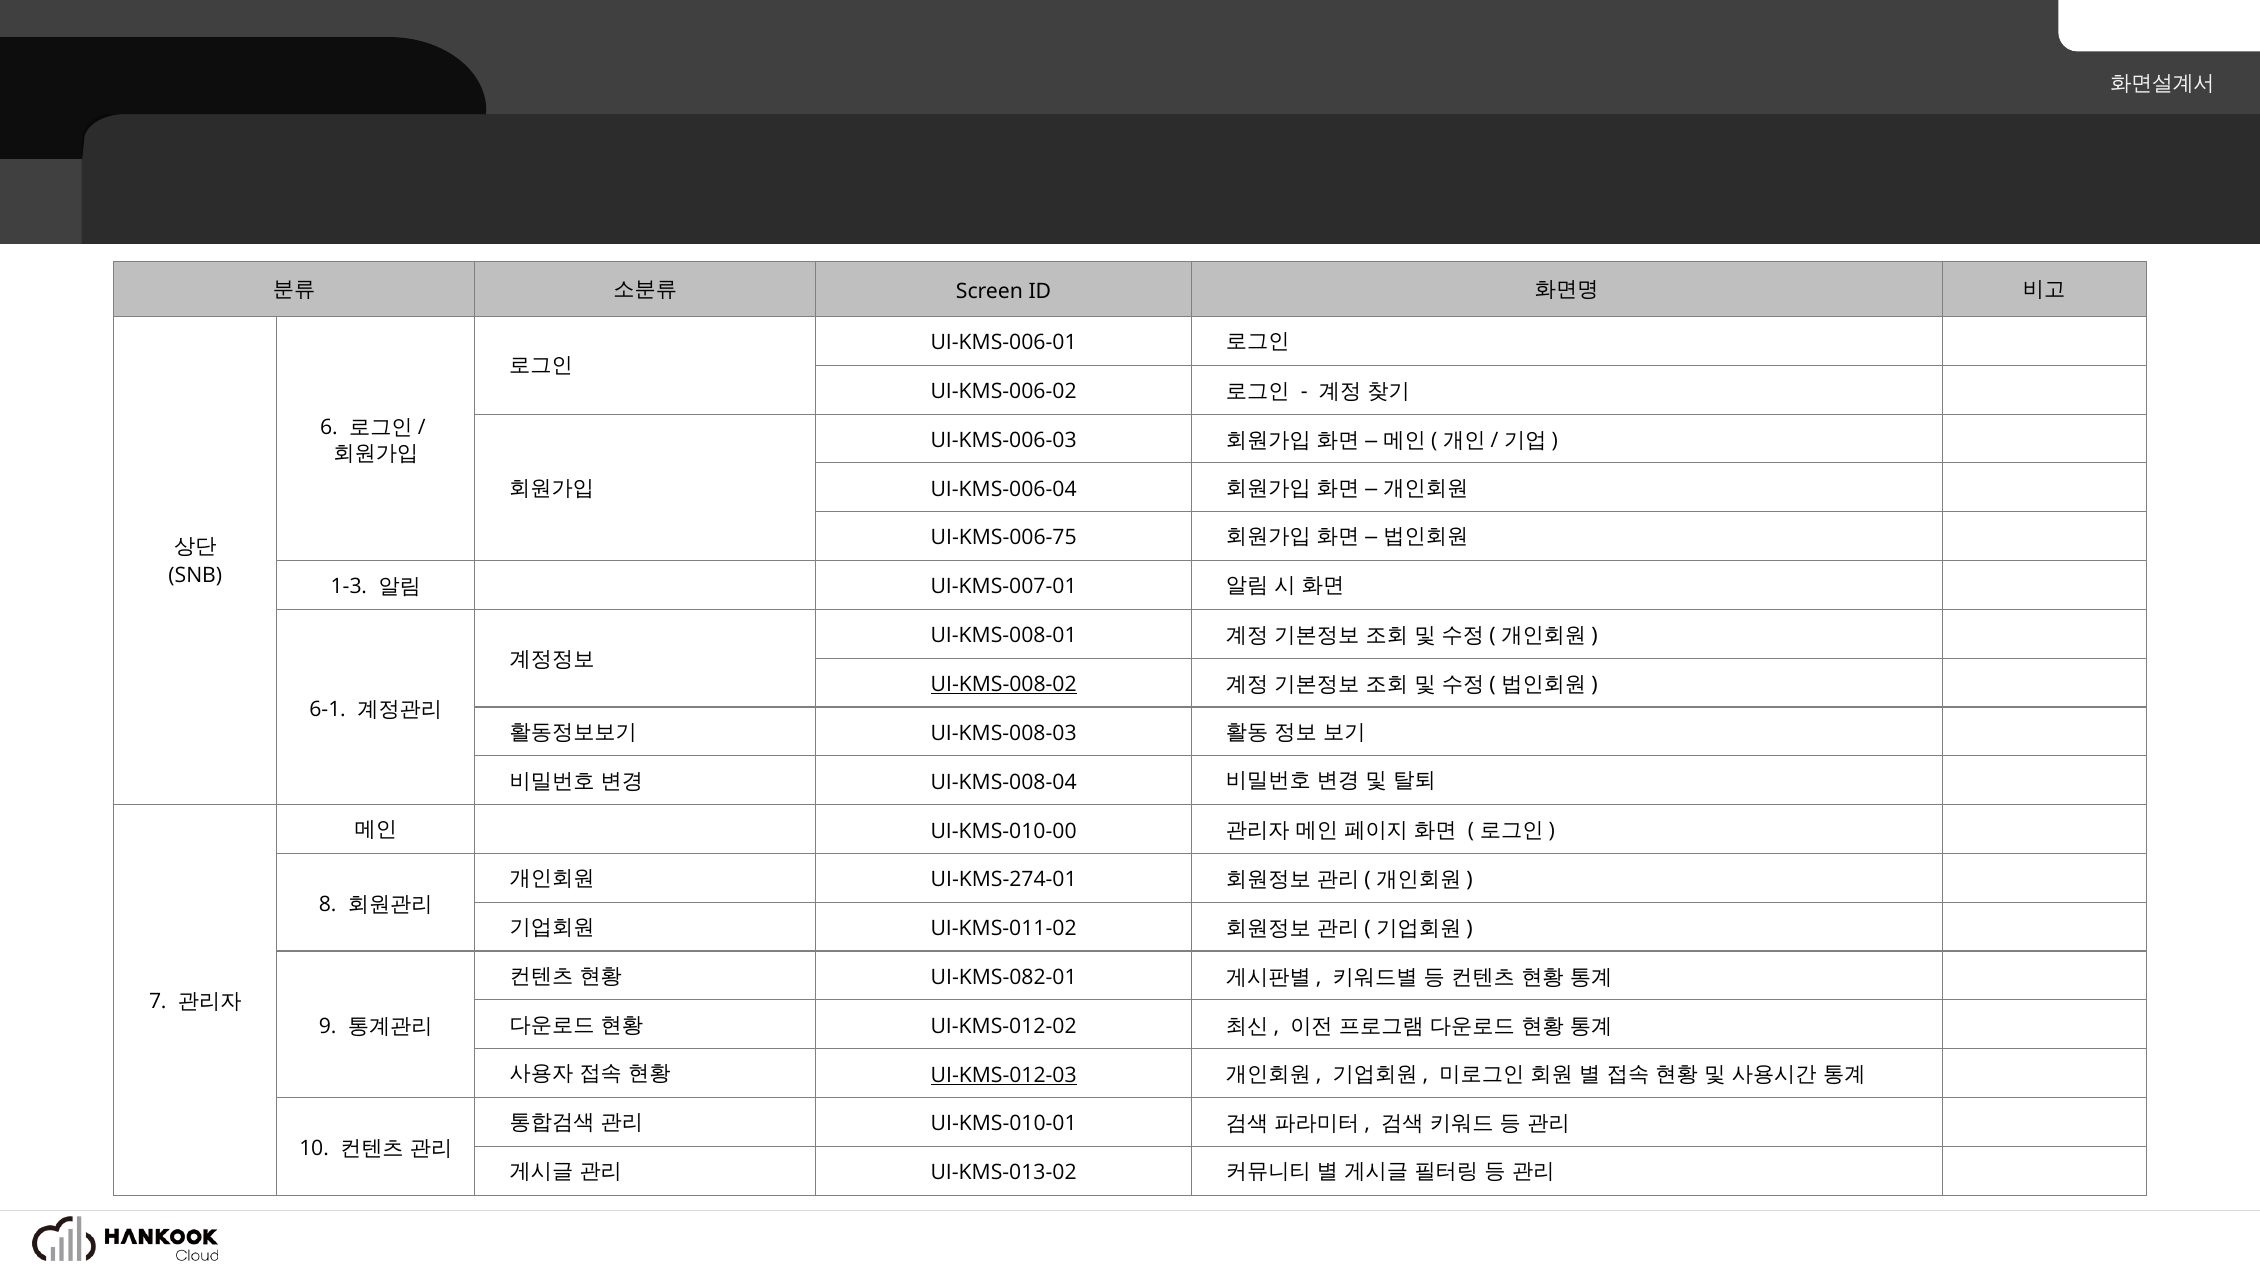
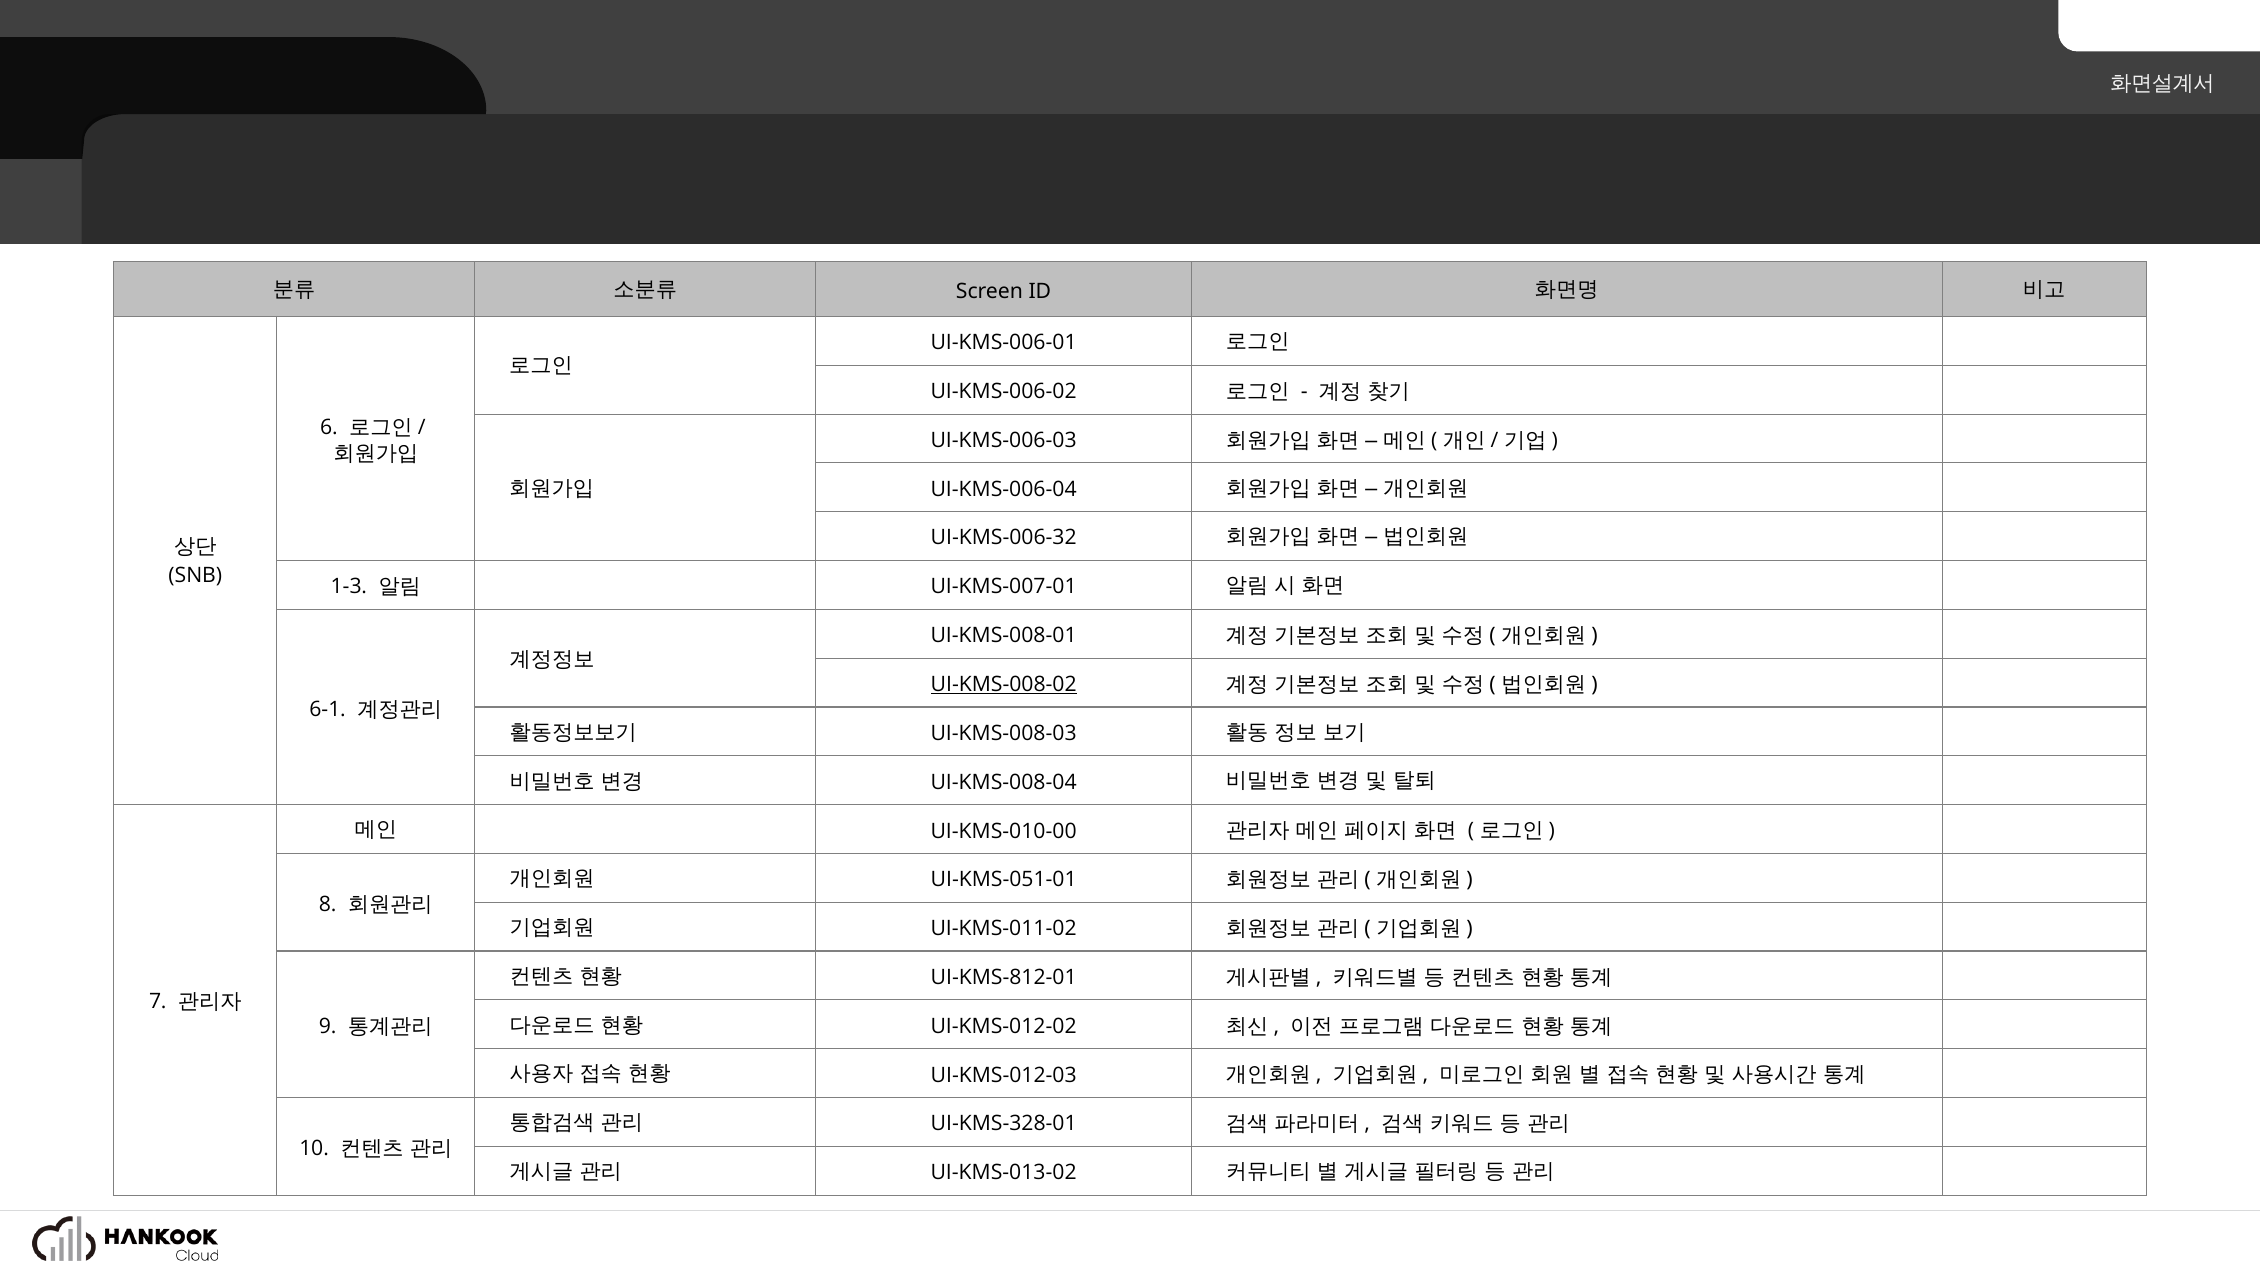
UI-KMS-006-75: UI-KMS-006-75 -> UI-KMS-006-32
UI-KMS-274-01: UI-KMS-274-01 -> UI-KMS-051-01
UI-KMS-082-01: UI-KMS-082-01 -> UI-KMS-812-01
UI-KMS-012-03 underline: present -> none
UI-KMS-010-01: UI-KMS-010-01 -> UI-KMS-328-01
